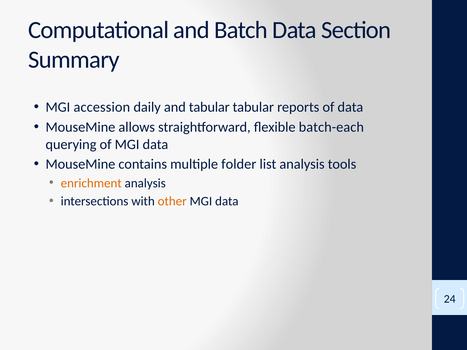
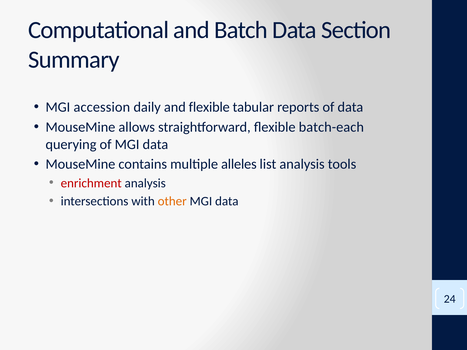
and tabular: tabular -> flexible
folder: folder -> alleles
enrichment colour: orange -> red
